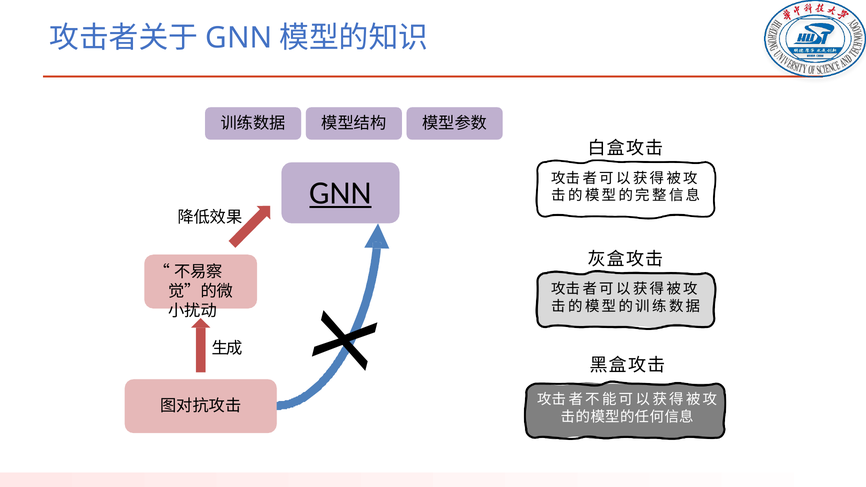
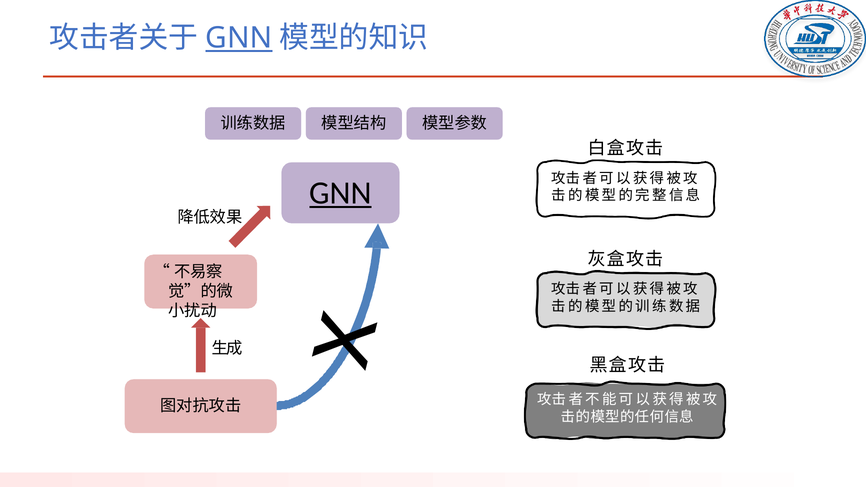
GNN at (239, 38) underline: none -> present
